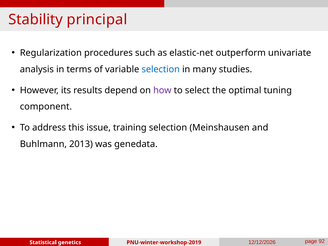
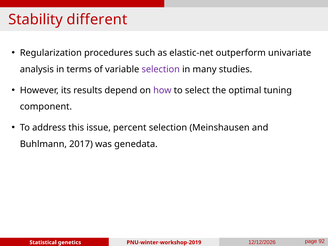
principal: principal -> different
selection at (161, 69) colour: blue -> purple
training: training -> percent
2013: 2013 -> 2017
